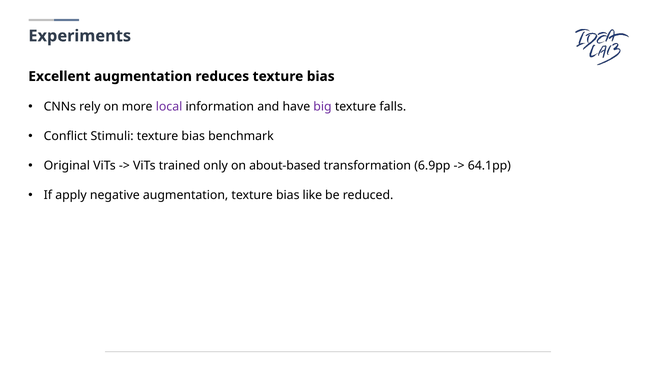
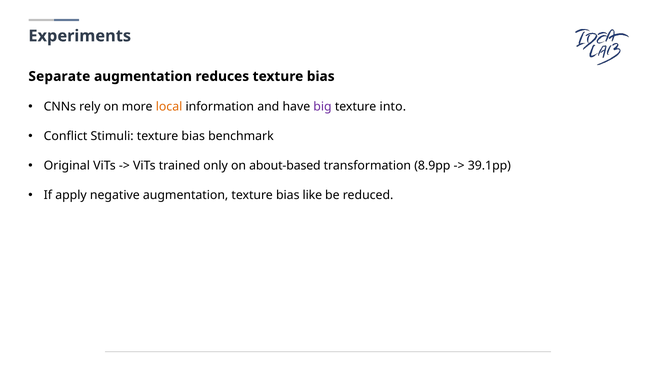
Excellent: Excellent -> Separate
local colour: purple -> orange
falls: falls -> into
6.9pp: 6.9pp -> 8.9pp
64.1pp: 64.1pp -> 39.1pp
